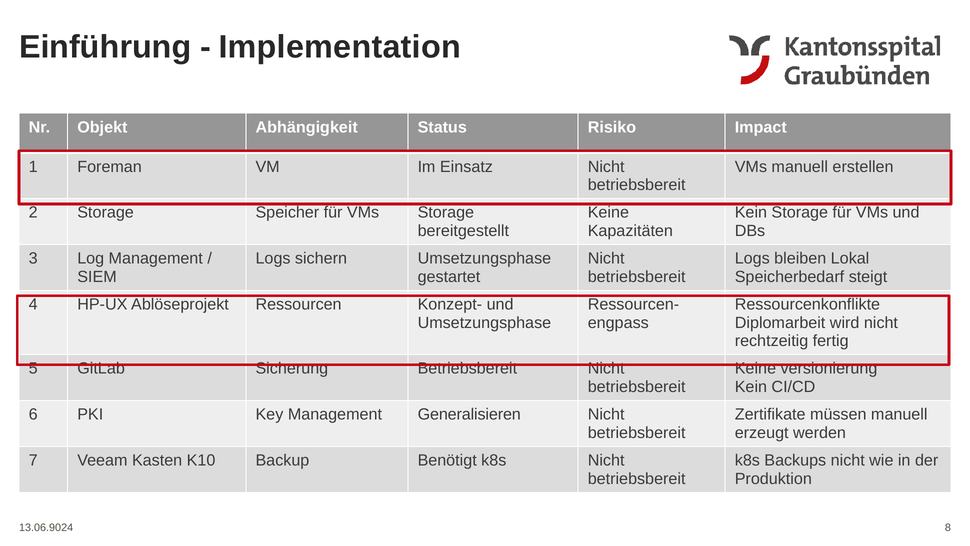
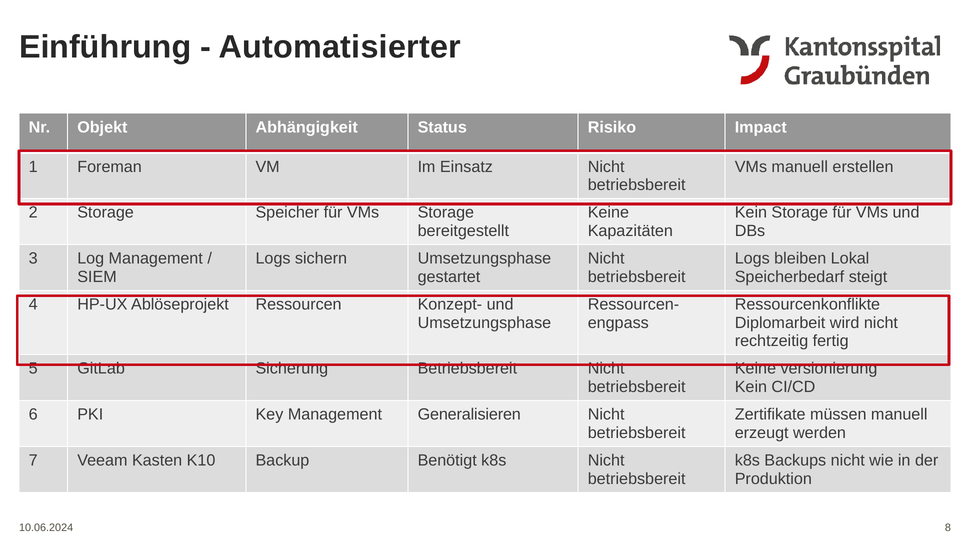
Implementation: Implementation -> Automatisierter
13.06.9024: 13.06.9024 -> 10.06.2024
